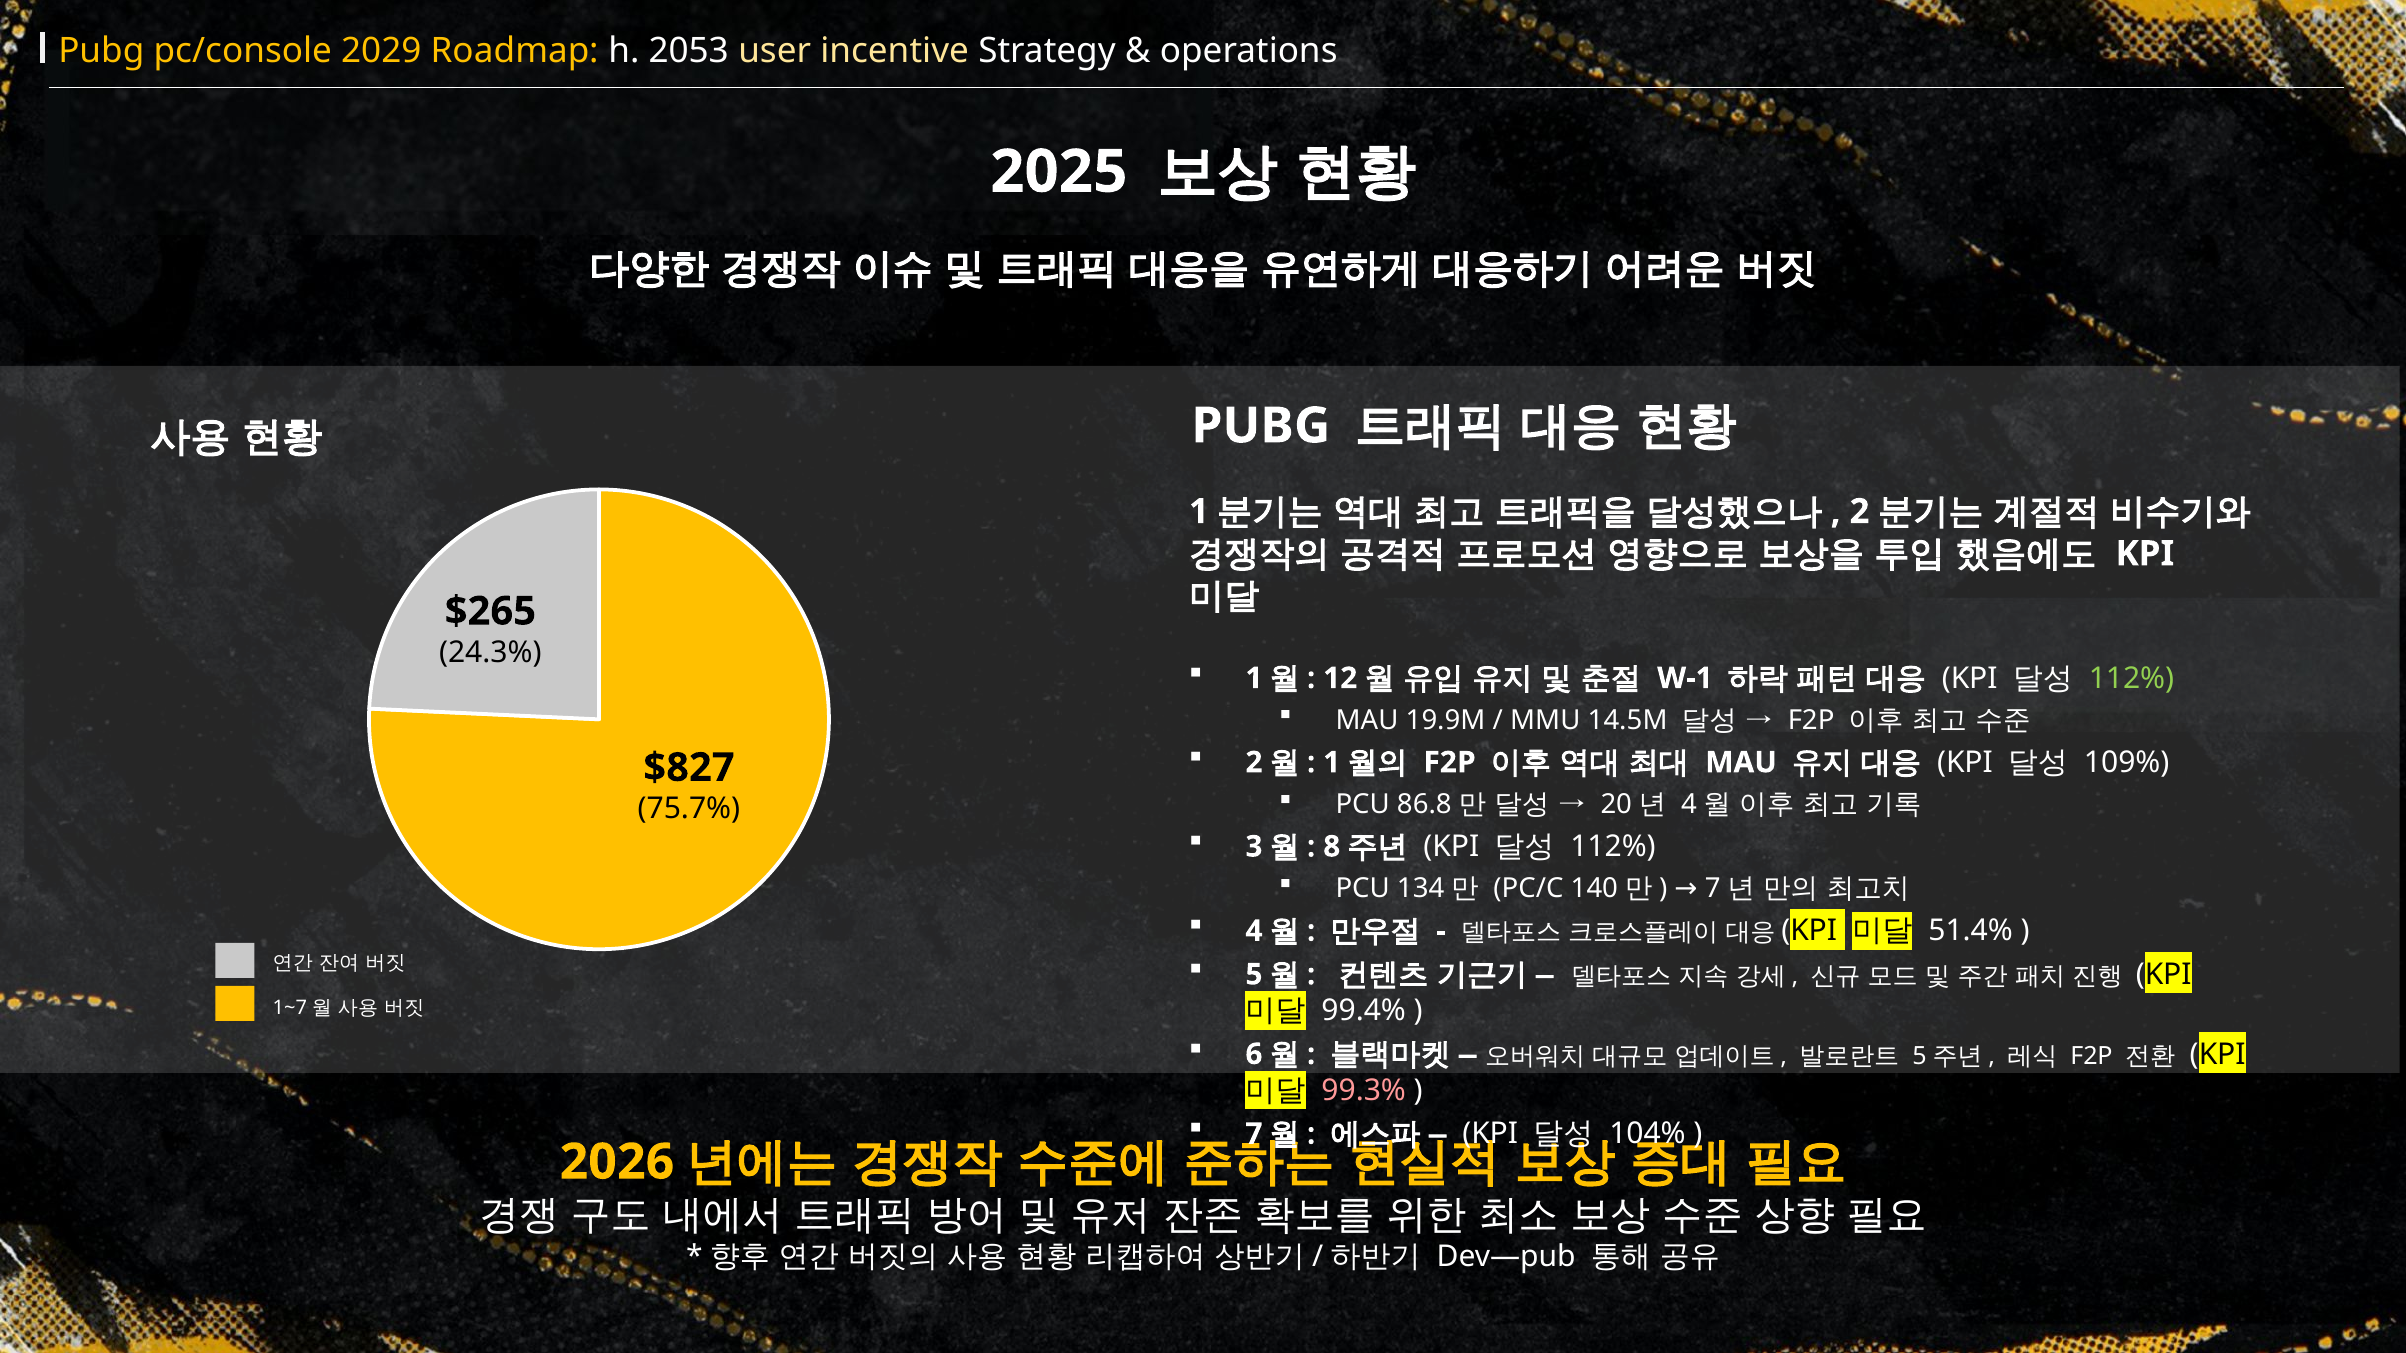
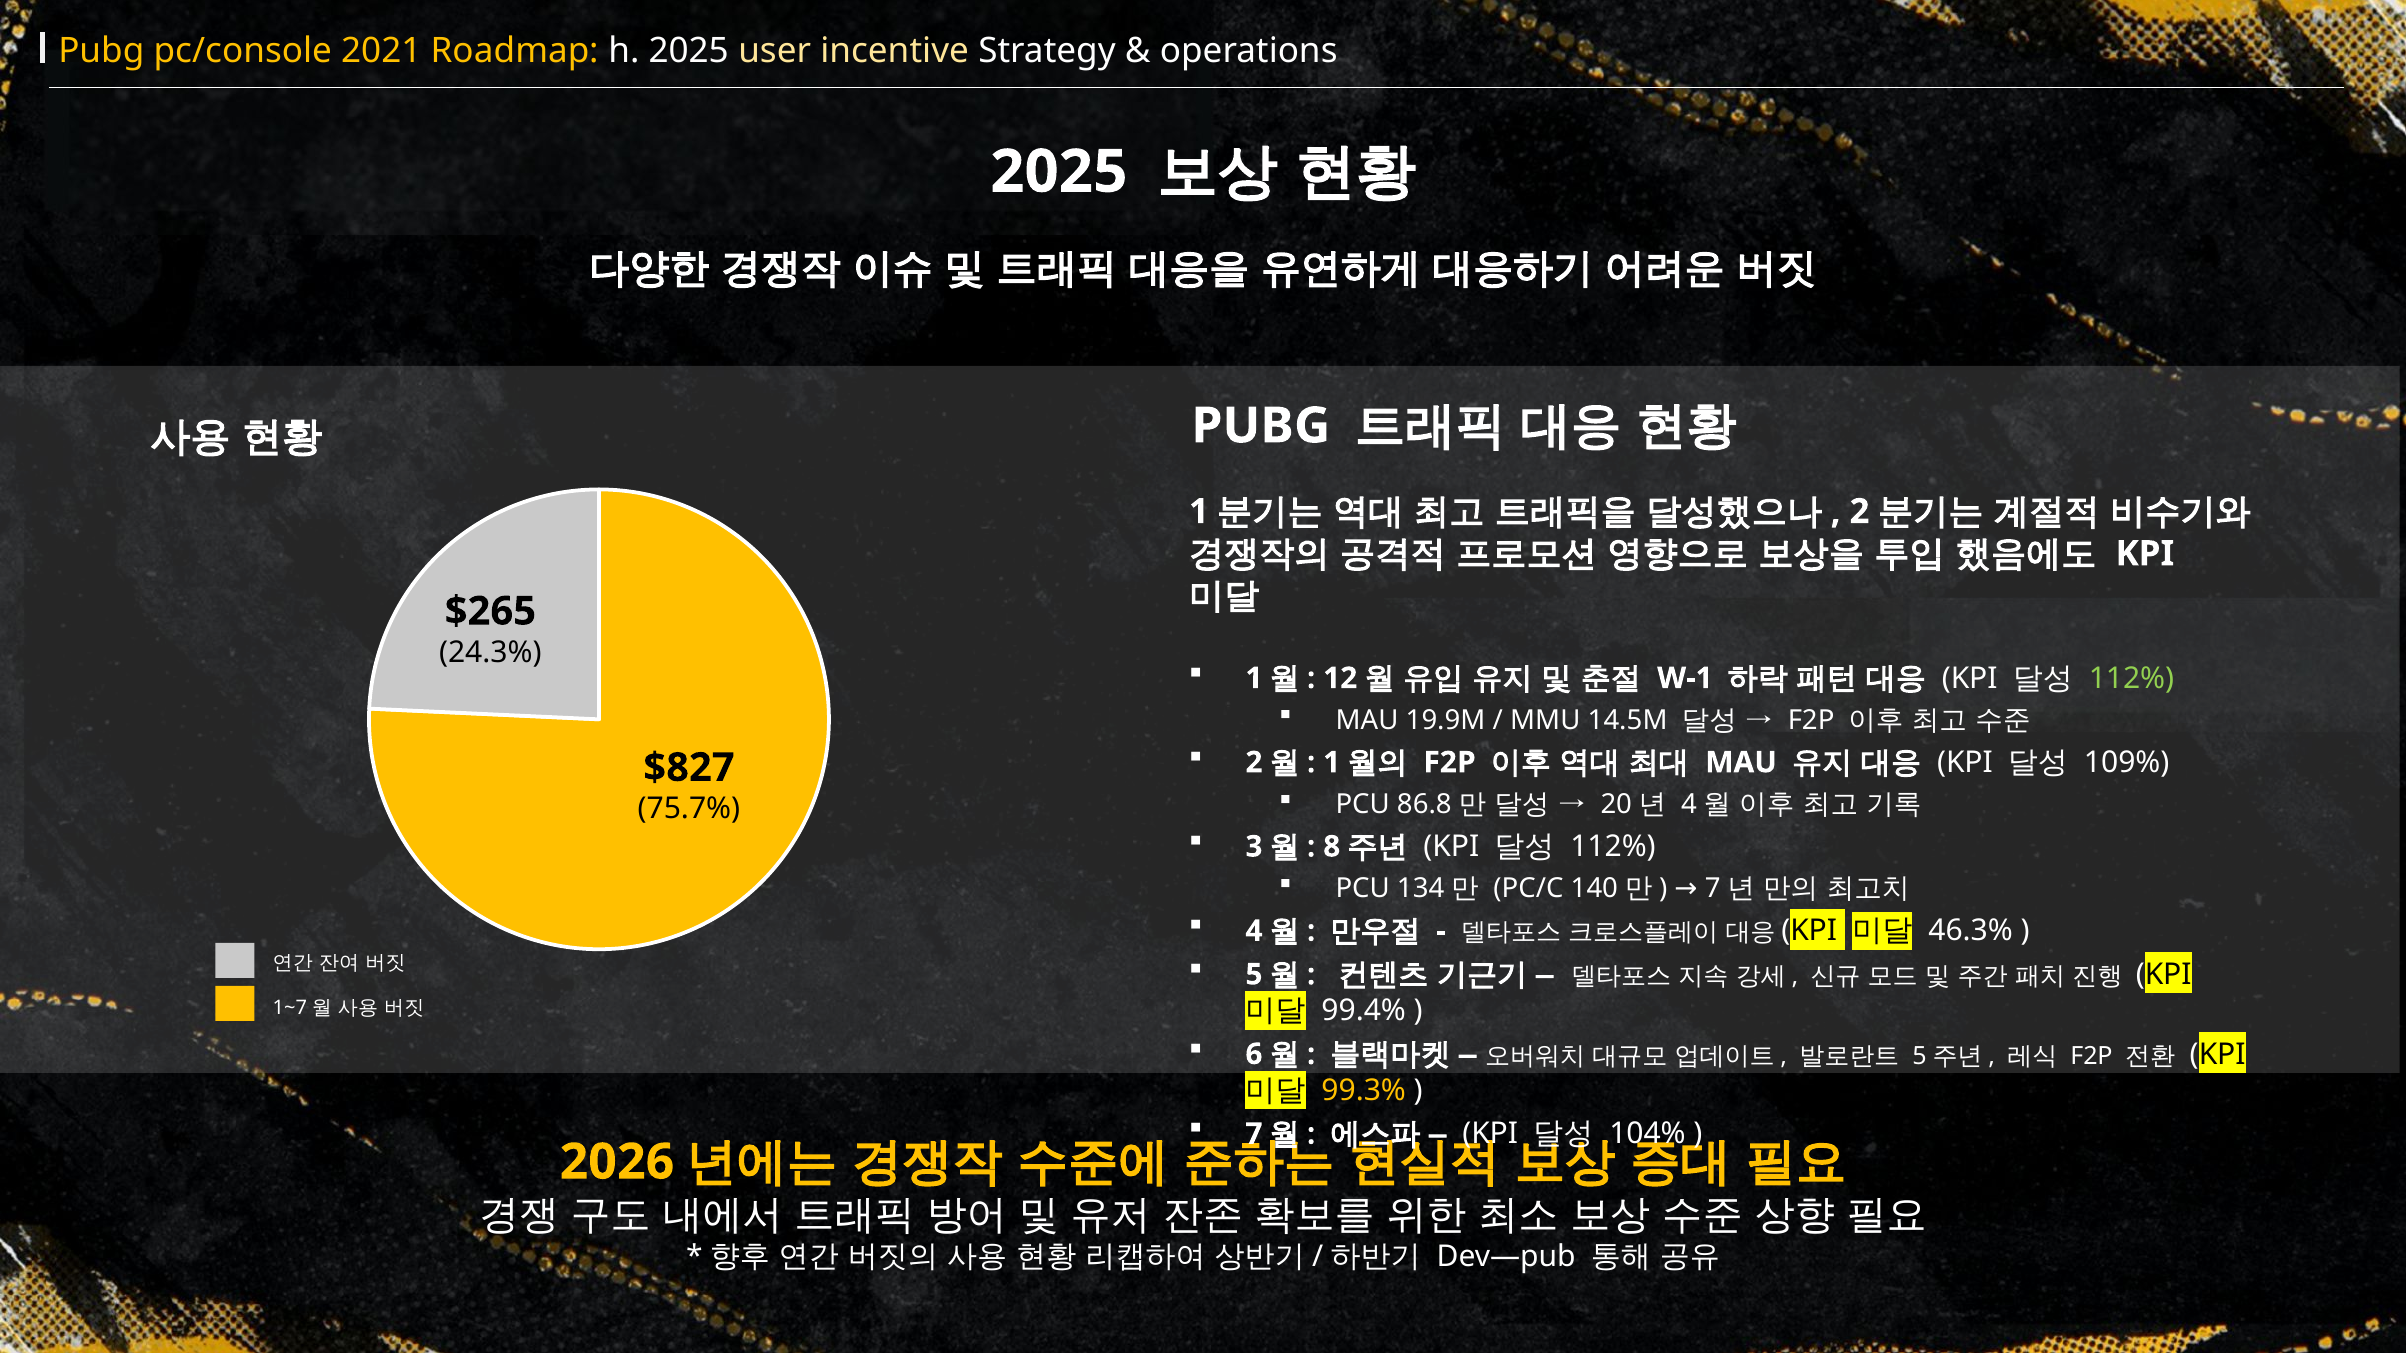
2029: 2029 -> 2021
h 2053: 2053 -> 2025
51.4%: 51.4% -> 46.3%
99.3% colour: pink -> yellow
